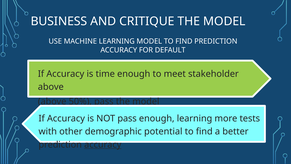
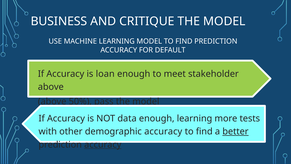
time: time -> loan
NOT pass: pass -> data
demographic potential: potential -> accuracy
better underline: none -> present
